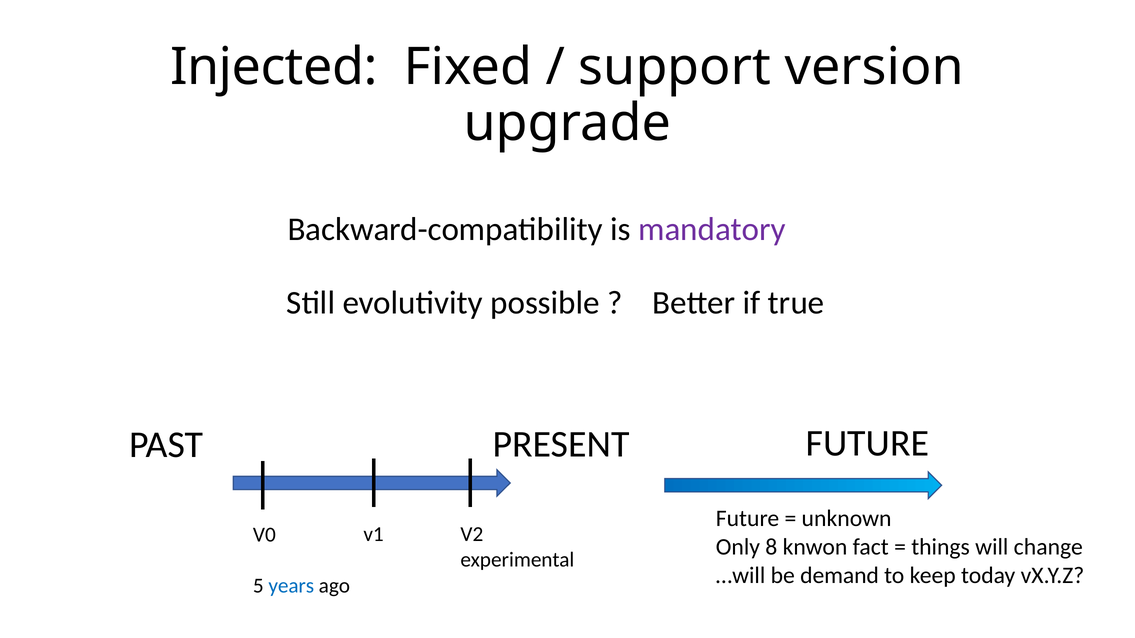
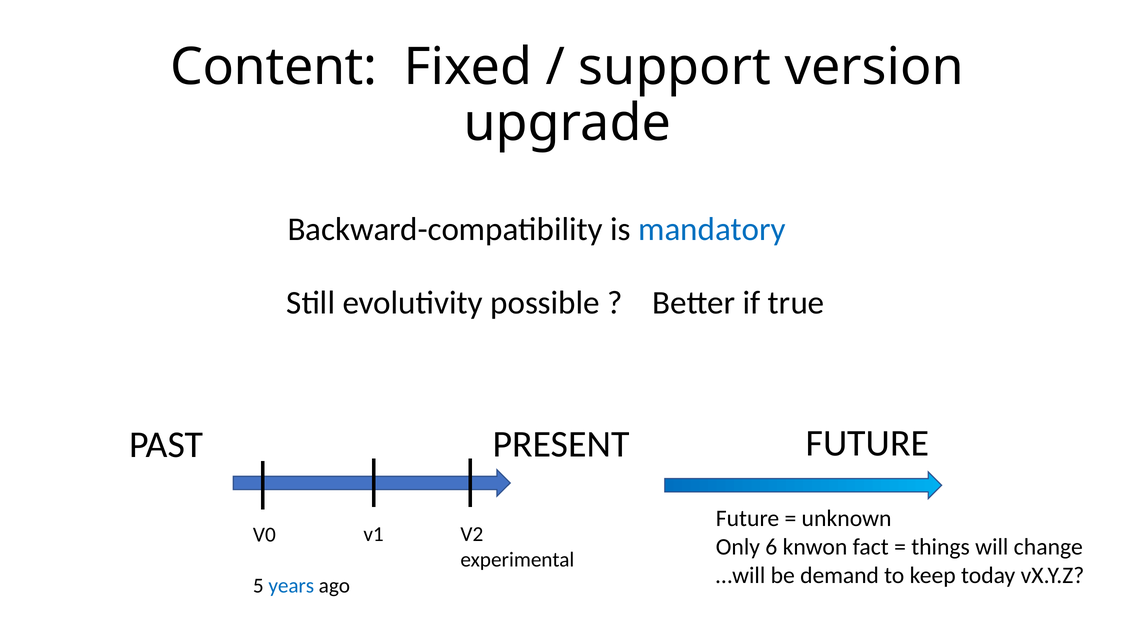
Injected: Injected -> Content
mandatory colour: purple -> blue
8: 8 -> 6
